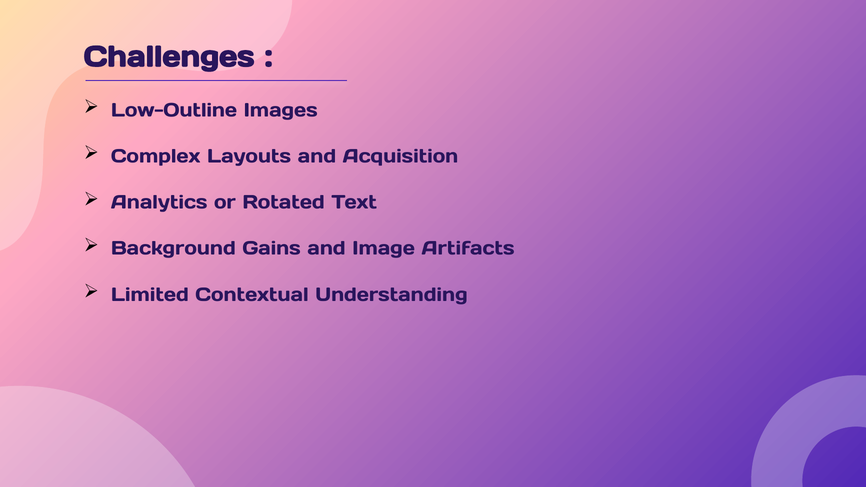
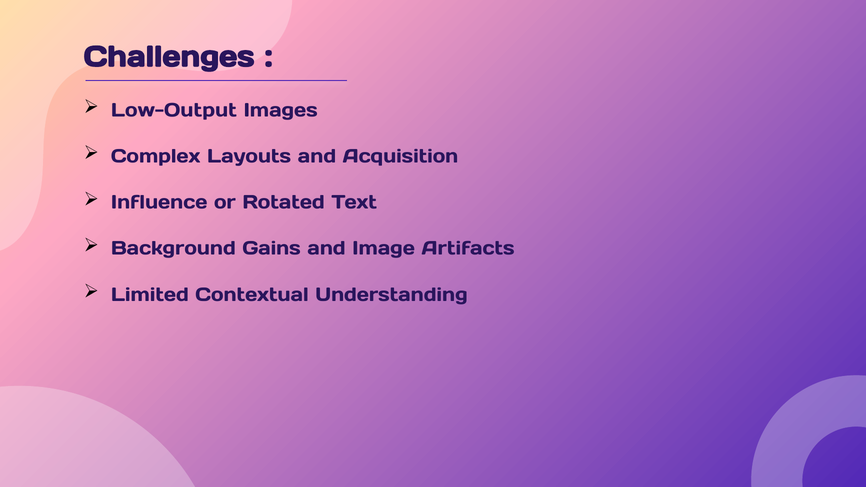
Low-Outline: Low-Outline -> Low-Output
Analytics: Analytics -> Influence
